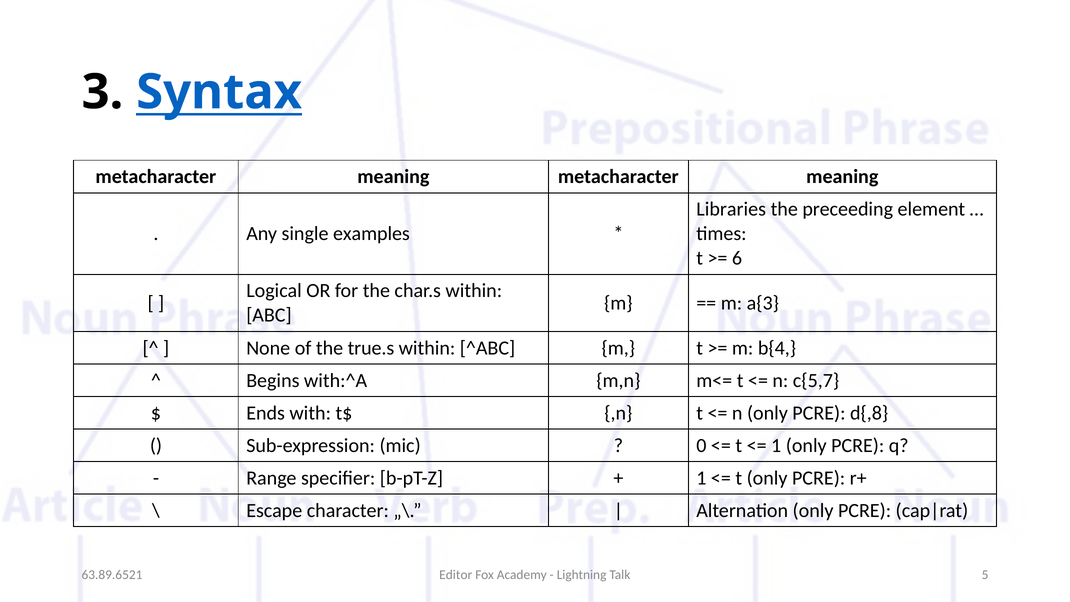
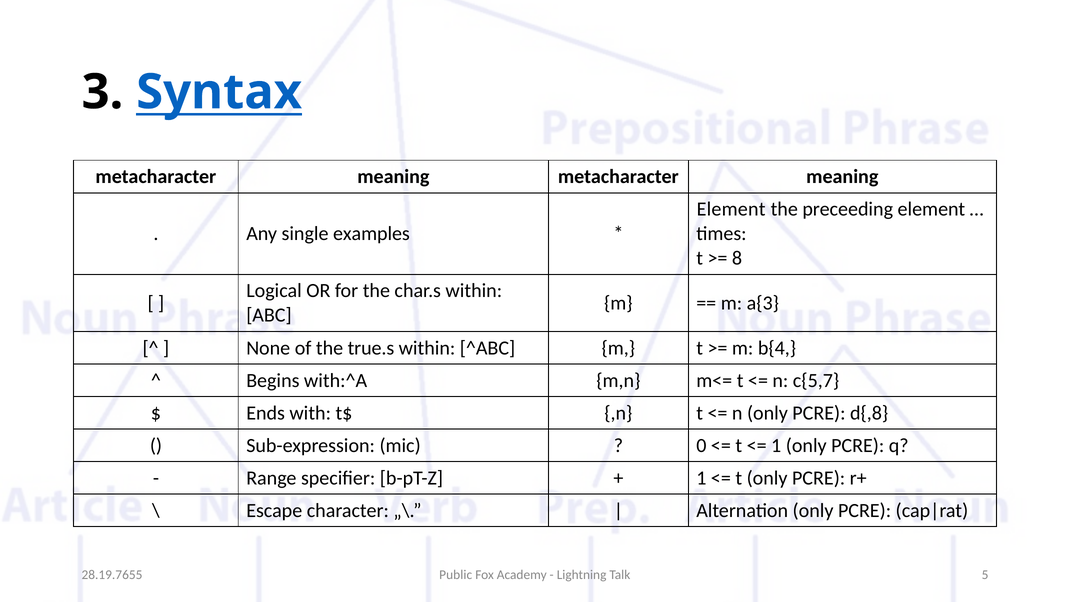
Libraries at (731, 209): Libraries -> Element
6: 6 -> 8
Editor: Editor -> Public
63.89.6521: 63.89.6521 -> 28.19.7655
